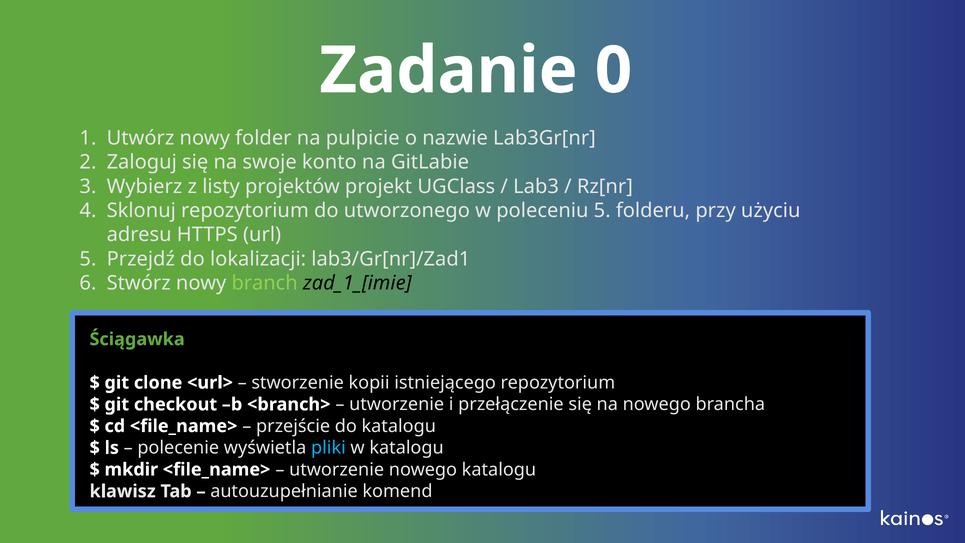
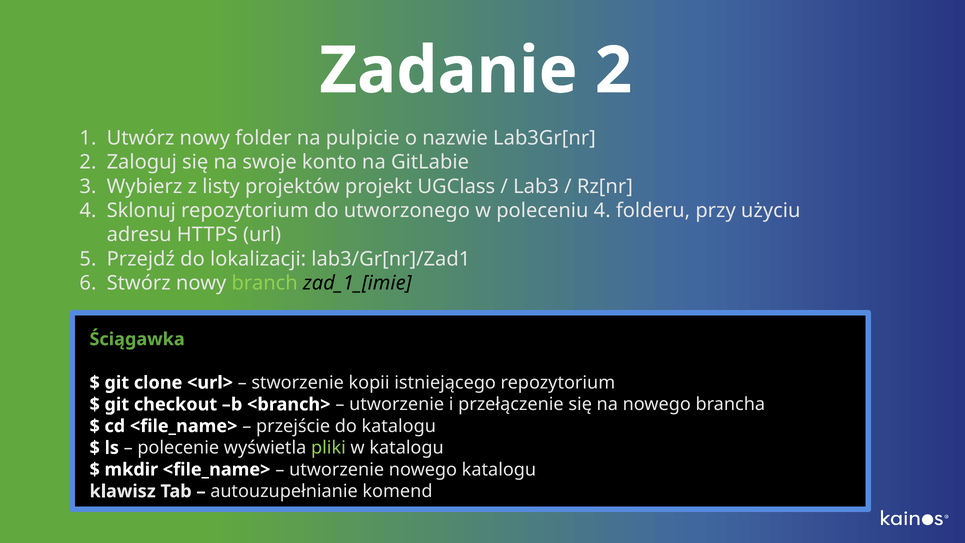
Zadanie 0: 0 -> 2
poleceniu 5: 5 -> 4
pliki colour: light blue -> light green
